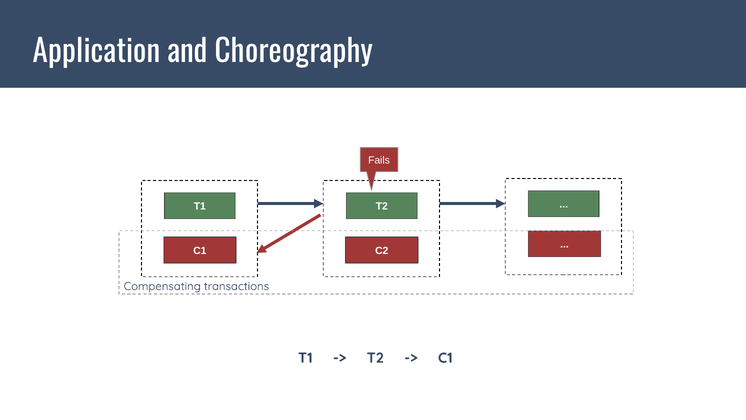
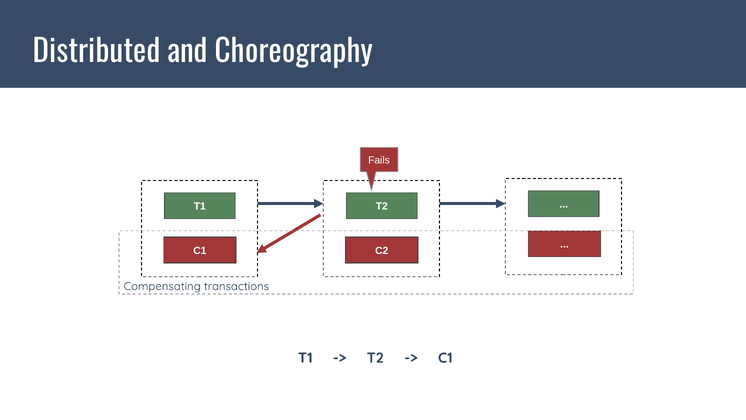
Application: Application -> Distributed
